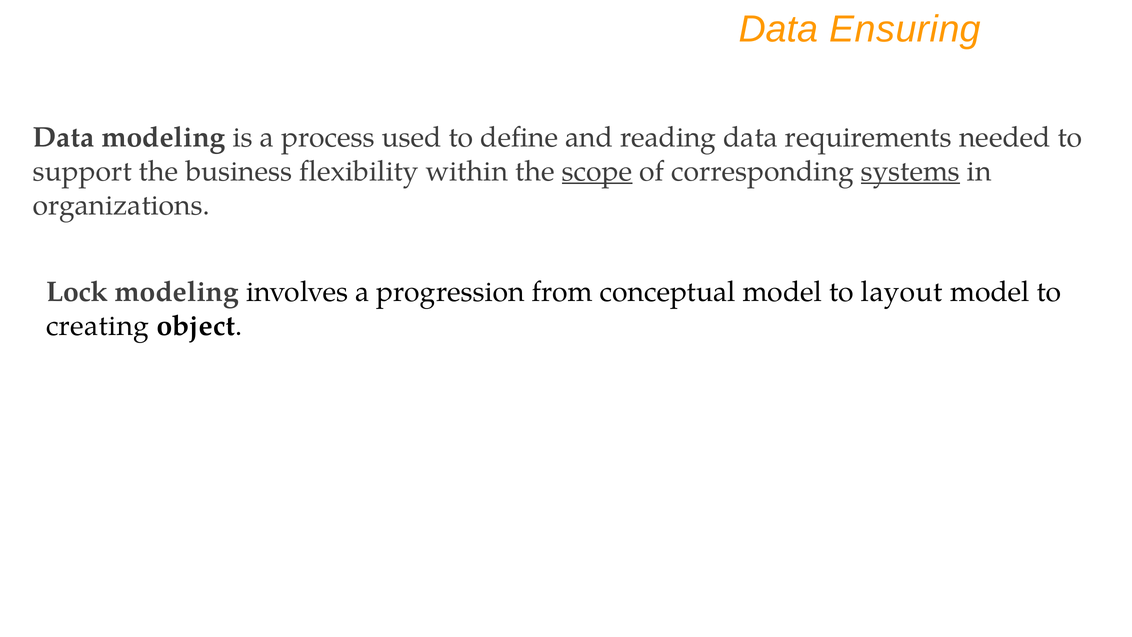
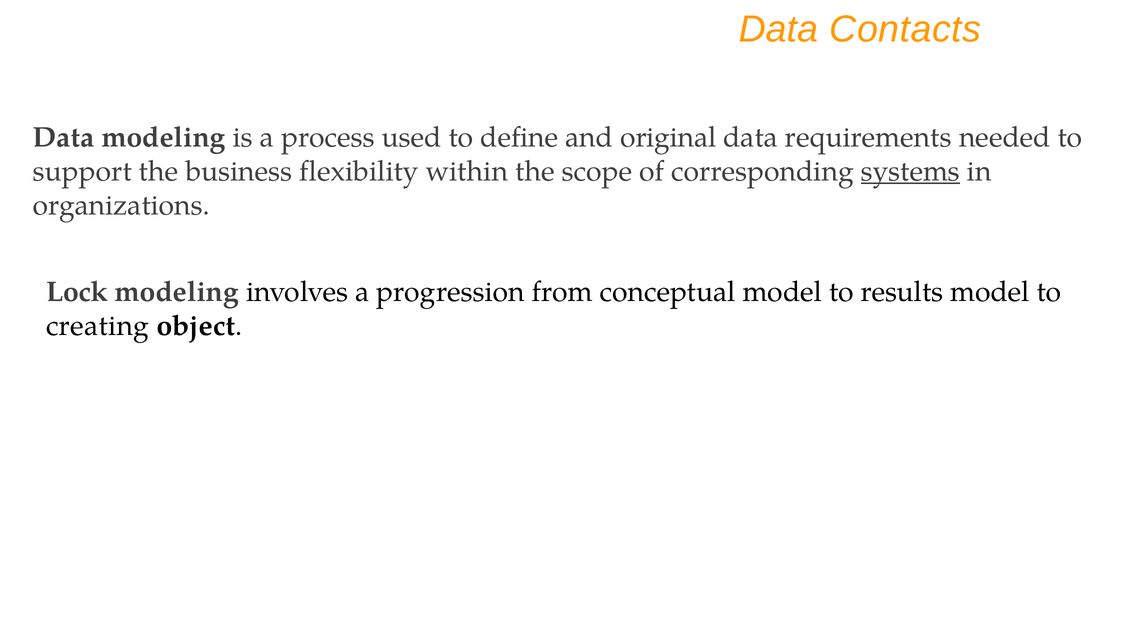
Ensuring: Ensuring -> Contacts
reading: reading -> original
scope underline: present -> none
layout: layout -> results
